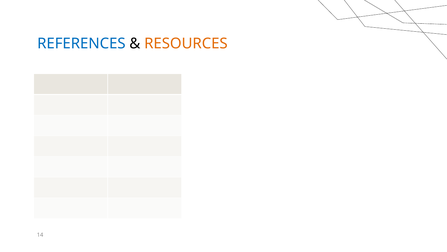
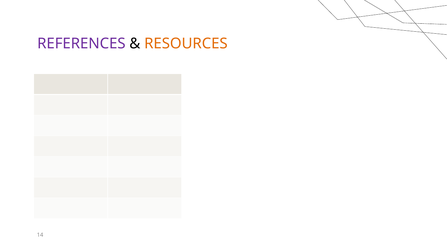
REFERENCES colour: blue -> purple
